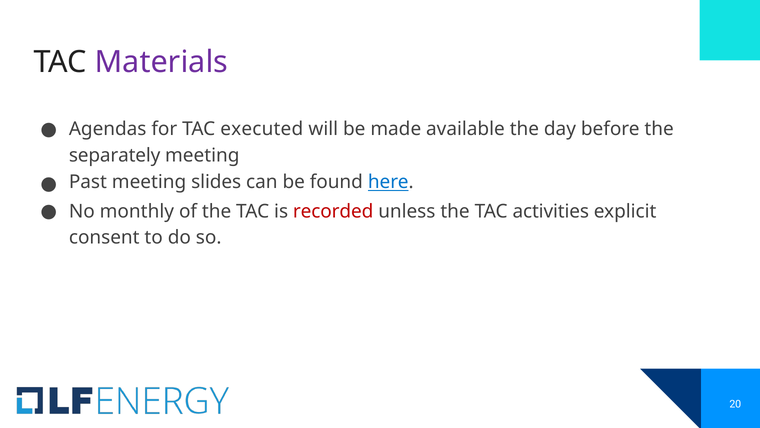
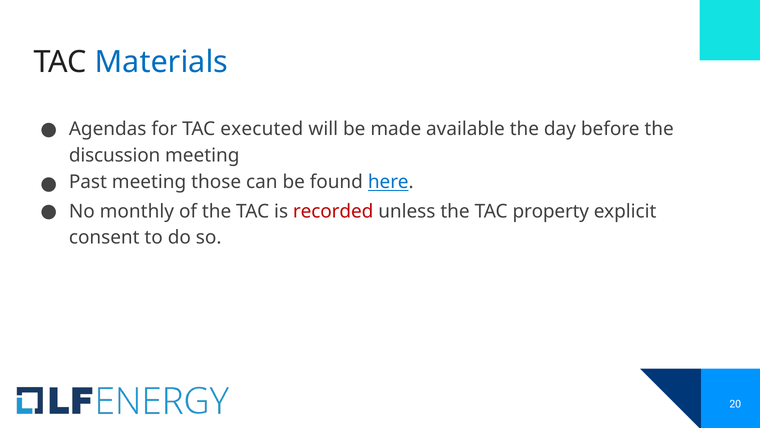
Materials colour: purple -> blue
separately: separately -> discussion
slides: slides -> those
activities: activities -> property
